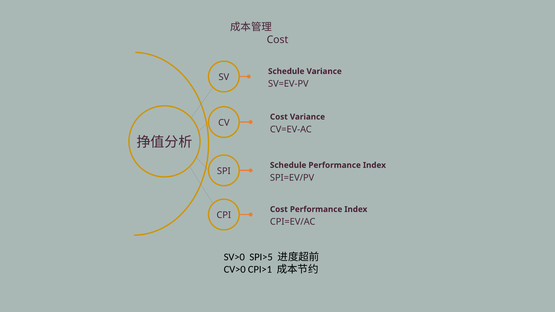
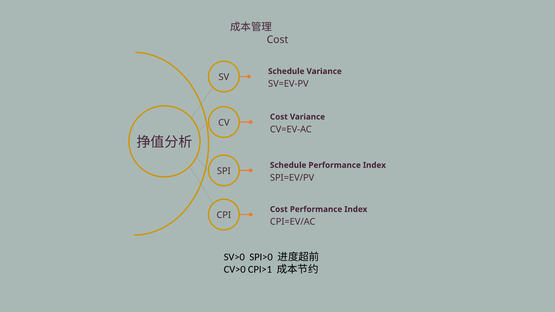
SPI>5: SPI>5 -> SPI>0
